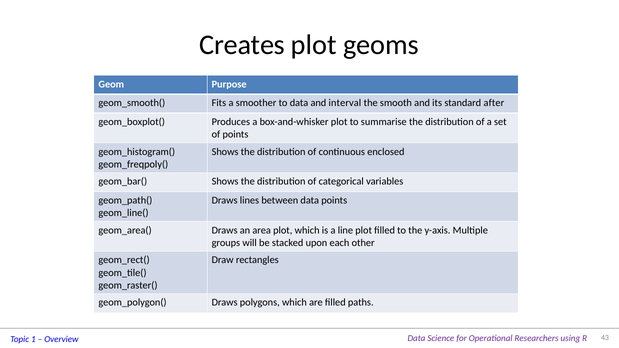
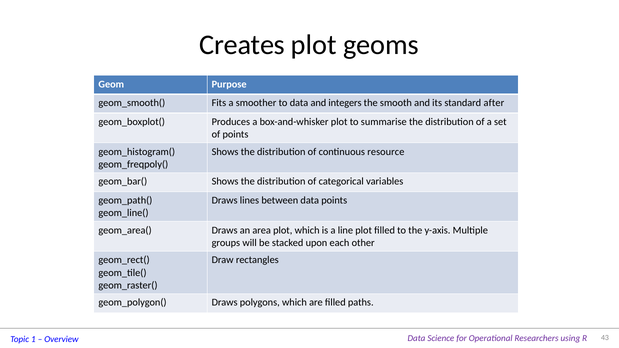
interval: interval -> integers
enclosed: enclosed -> resource
